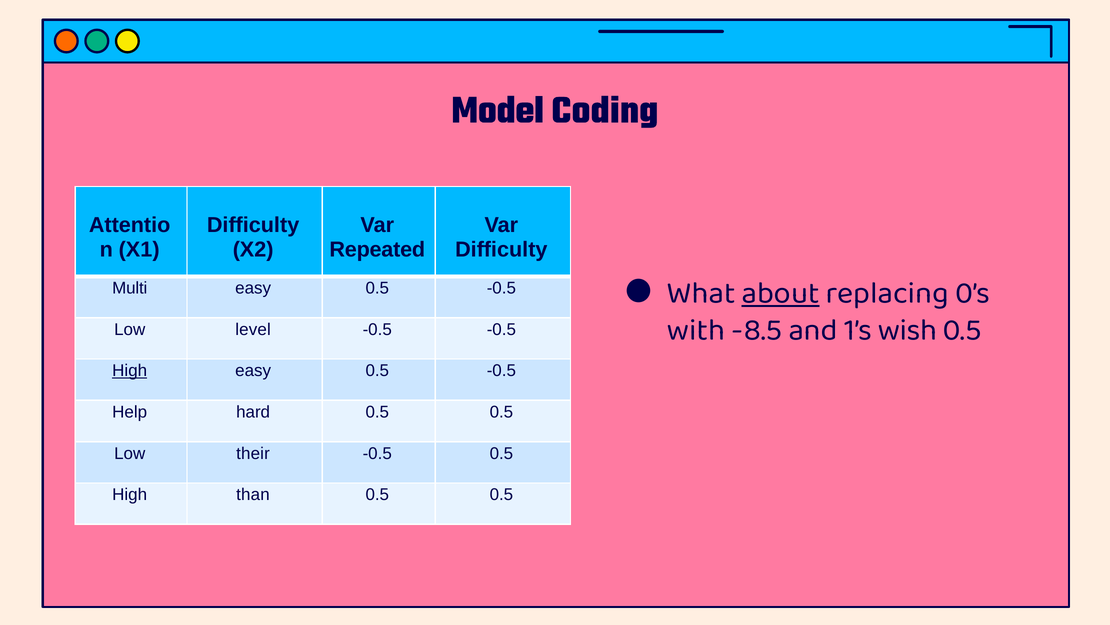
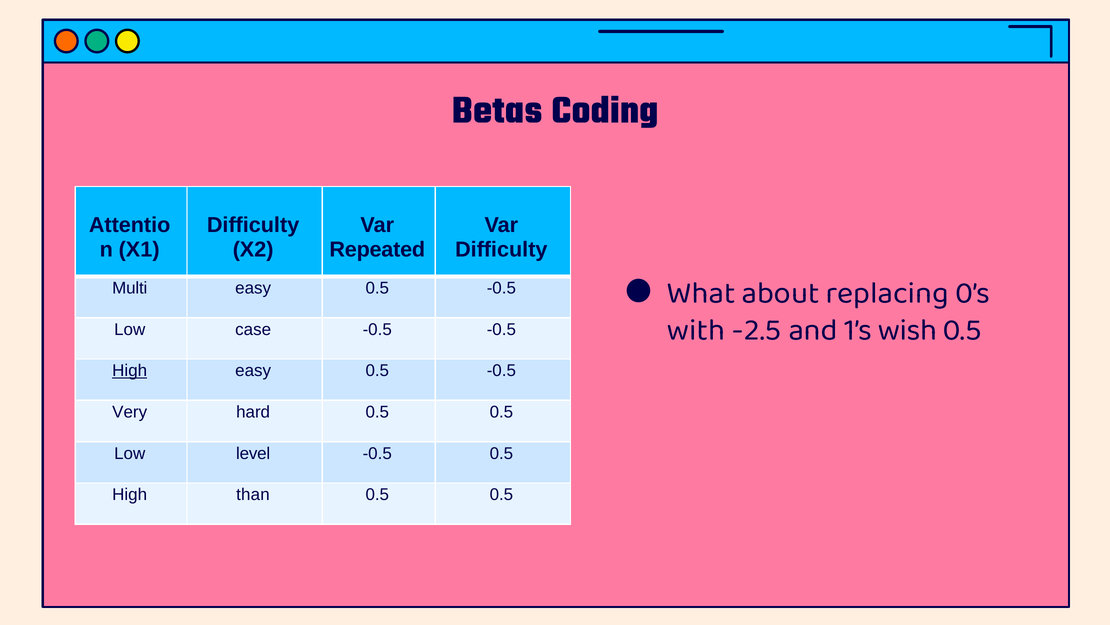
Model: Model -> Betas
about underline: present -> none
level: level -> case
-8.5: -8.5 -> -2.5
Help: Help -> Very
their: their -> level
